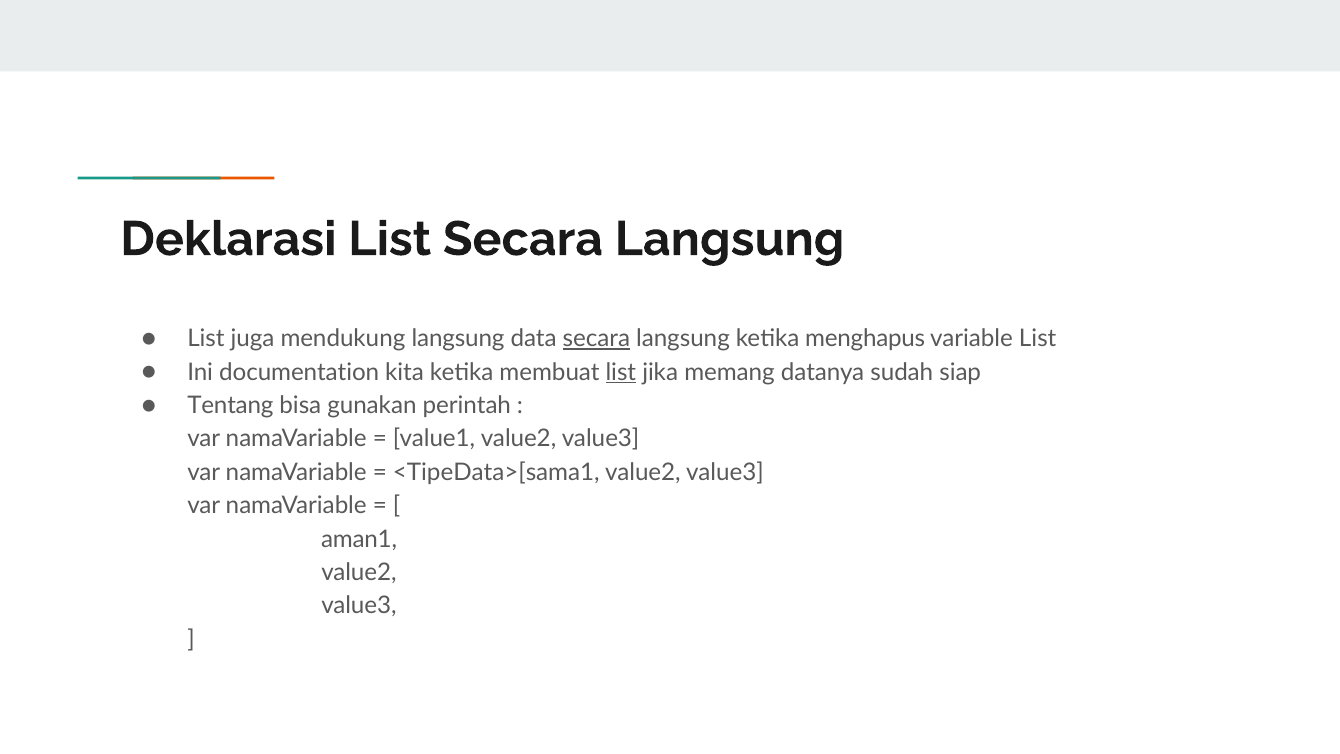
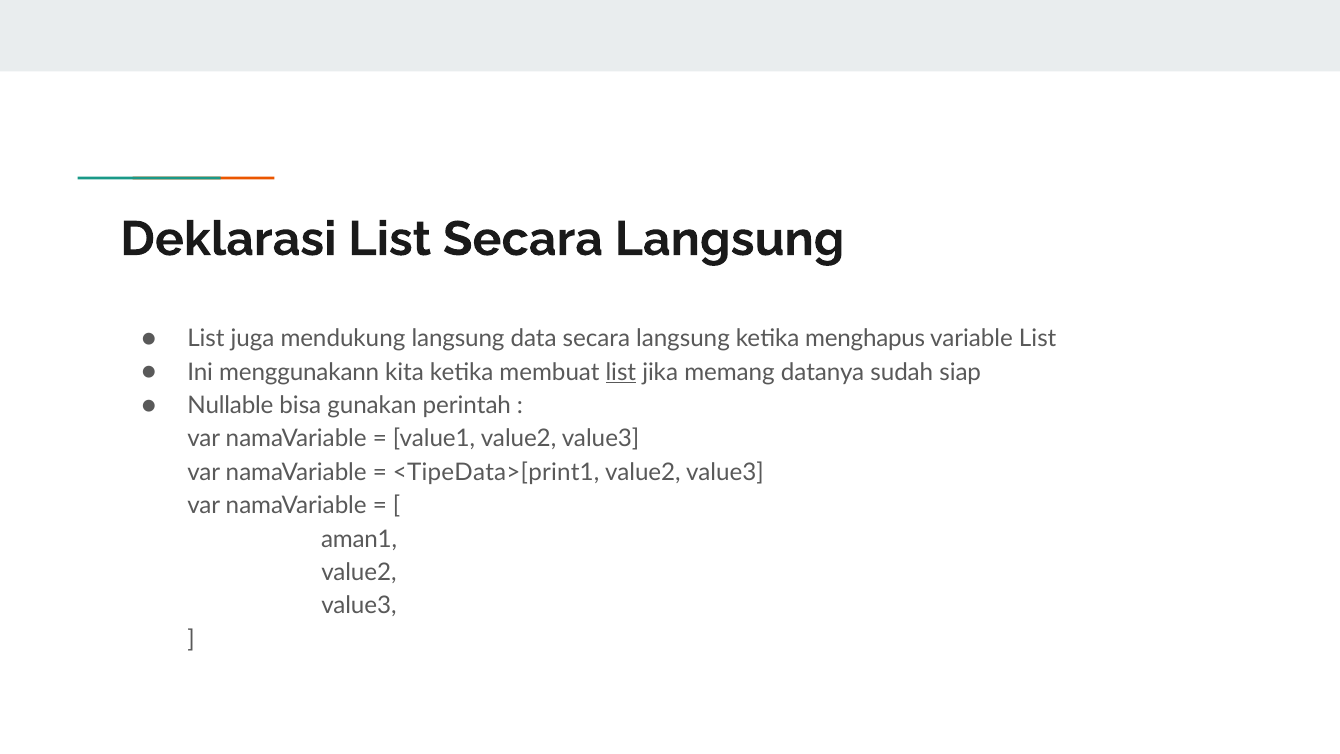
secara at (596, 339) underline: present -> none
documentation: documentation -> menggunakann
Tentang: Tentang -> Nullable
<TipeData>[sama1: <TipeData>[sama1 -> <TipeData>[print1
